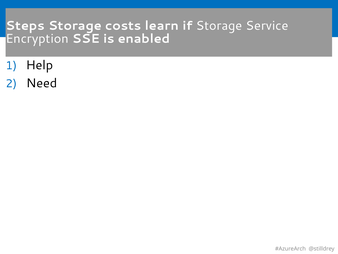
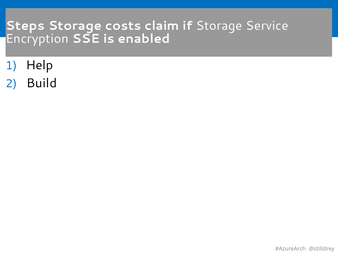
learn: learn -> claim
Need: Need -> Build
